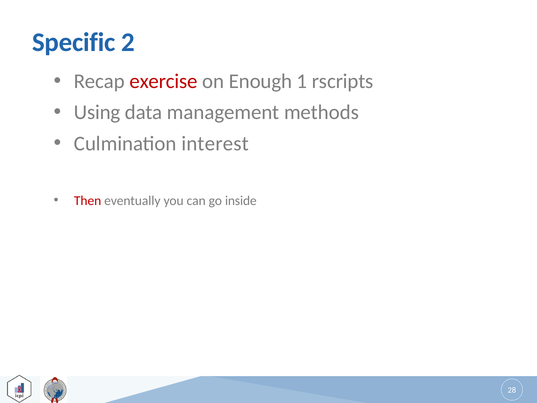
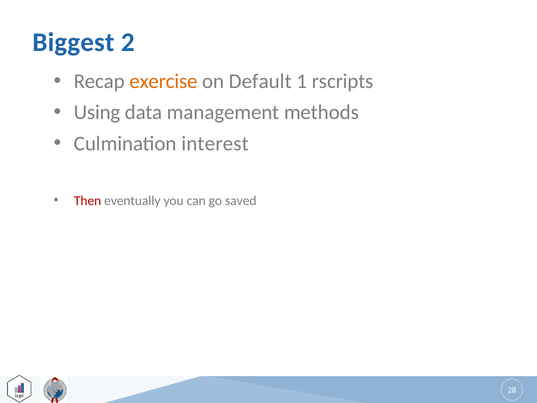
Specific: Specific -> Biggest
exercise colour: red -> orange
Enough: Enough -> Default
inside: inside -> saved
